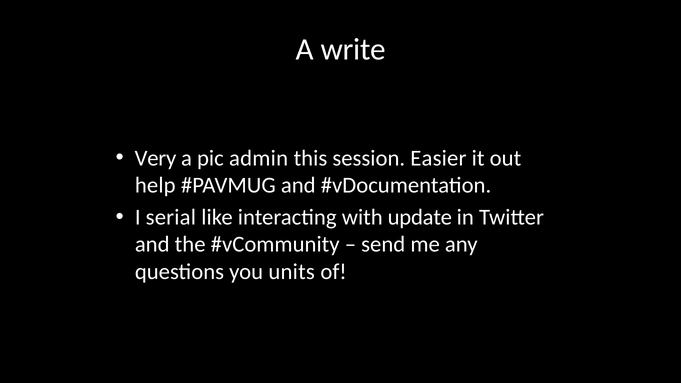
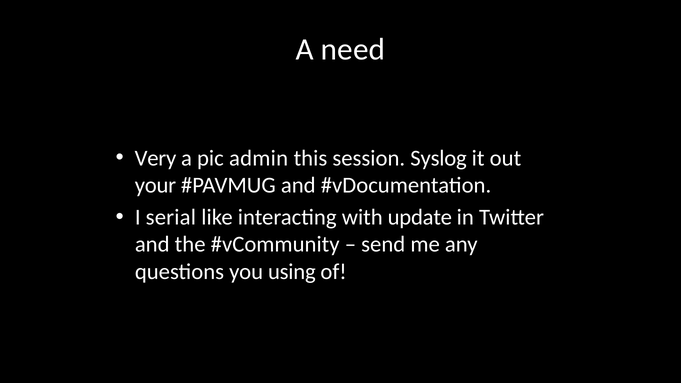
write: write -> need
Easier: Easier -> Syslog
help: help -> your
units: units -> using
